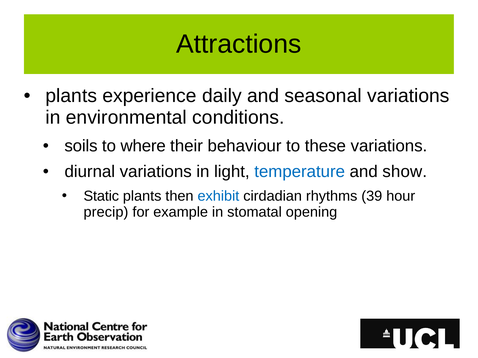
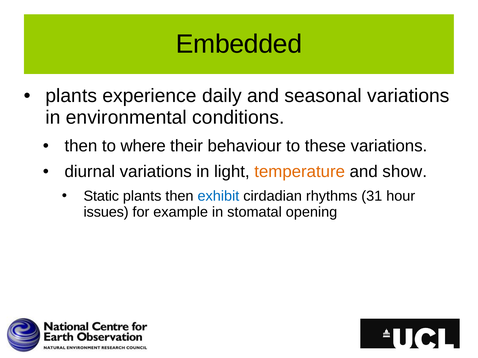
Attractions: Attractions -> Embedded
soils at (81, 146): soils -> then
temperature colour: blue -> orange
39: 39 -> 31
precip: precip -> issues
